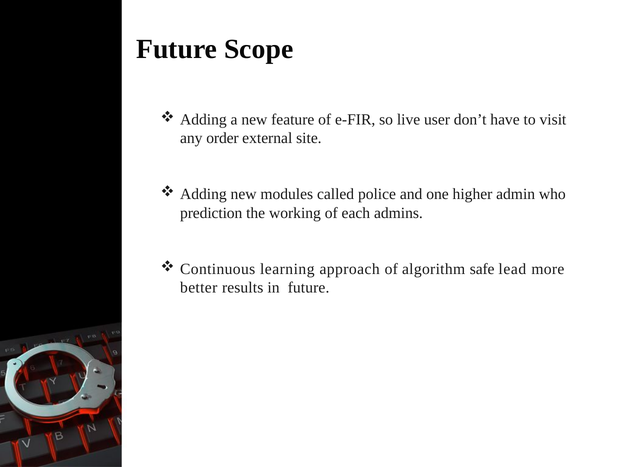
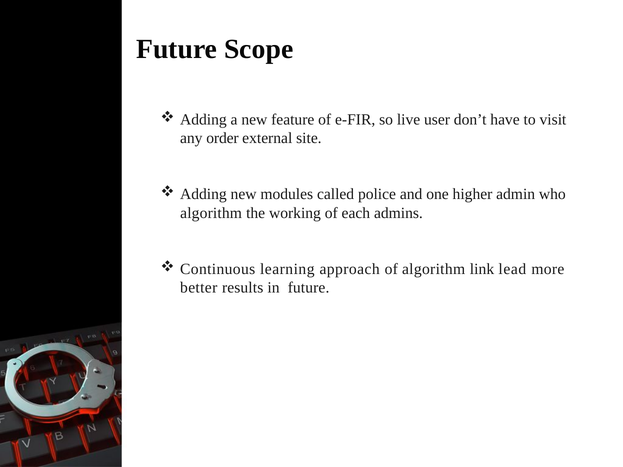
prediction at (211, 213): prediction -> algorithm
safe: safe -> link
